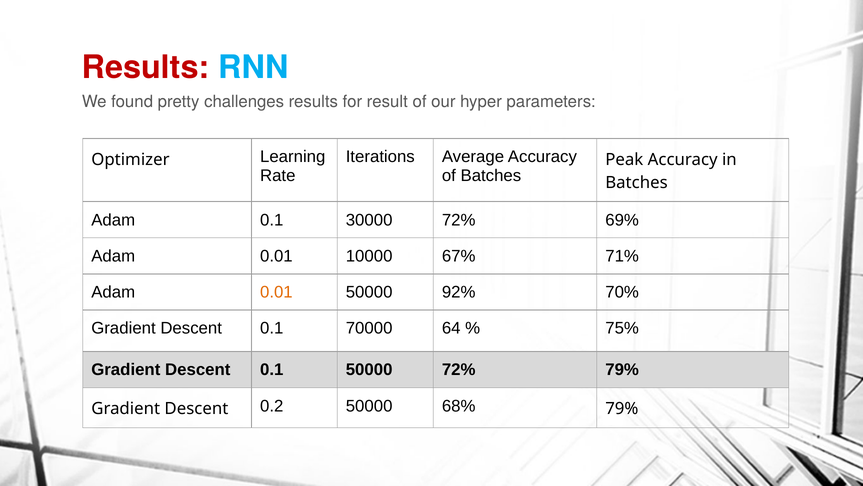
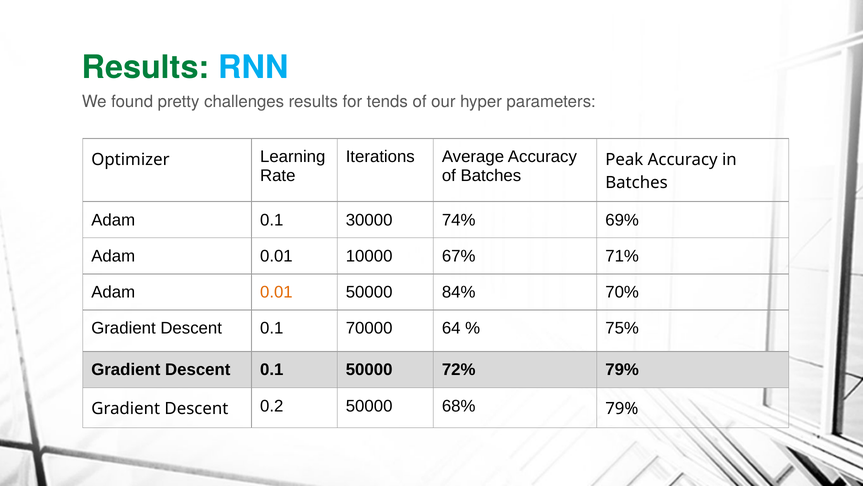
Results at (146, 68) colour: red -> green
result: result -> tends
30000 72%: 72% -> 74%
92%: 92% -> 84%
